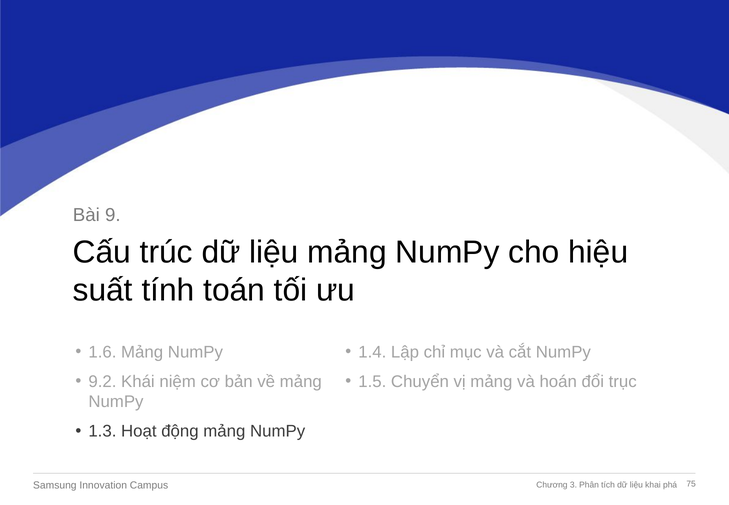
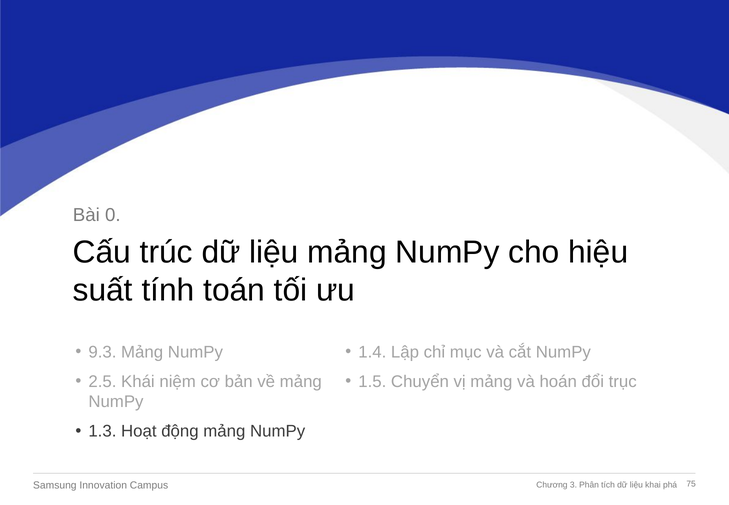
9: 9 -> 0
1.6: 1.6 -> 9.3
9.2: 9.2 -> 2.5
